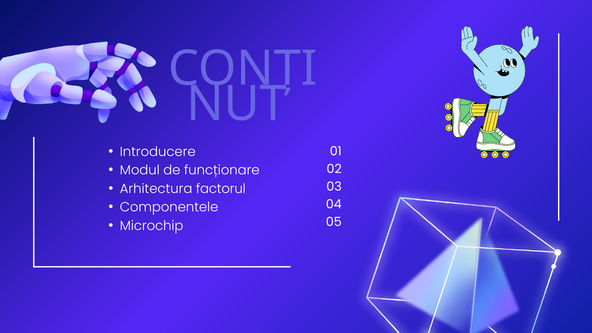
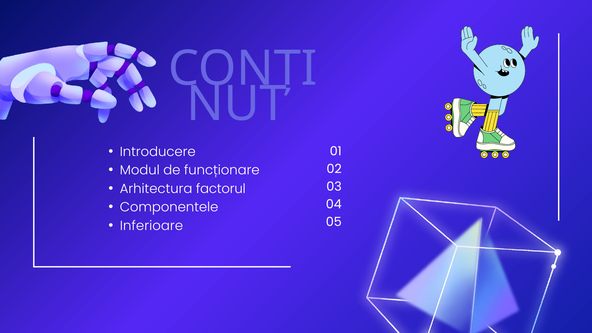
Microchip: Microchip -> Inferioare
